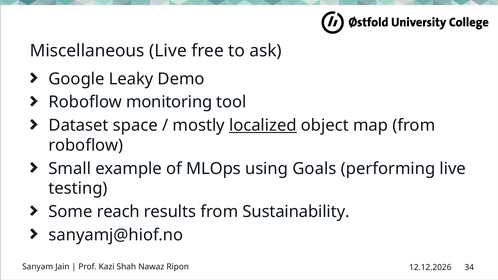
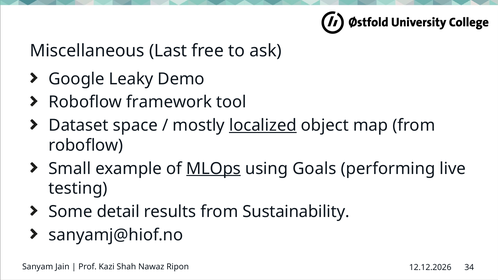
Miscellaneous Live: Live -> Last
monitoring: monitoring -> framework
MLOps underline: none -> present
reach: reach -> detail
